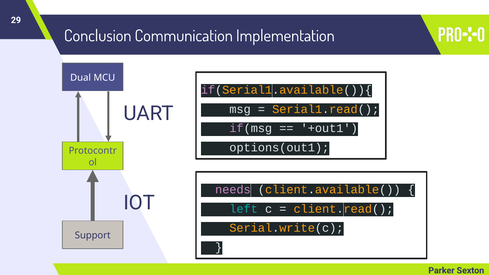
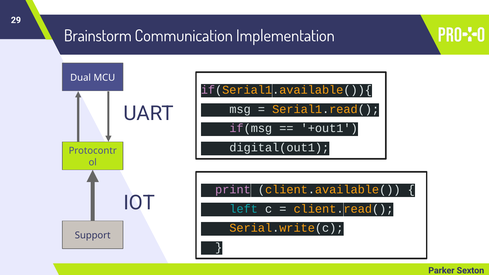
Conclusion: Conclusion -> Brainstorm
options(out1: options(out1 -> digital(out1
needs: needs -> print
